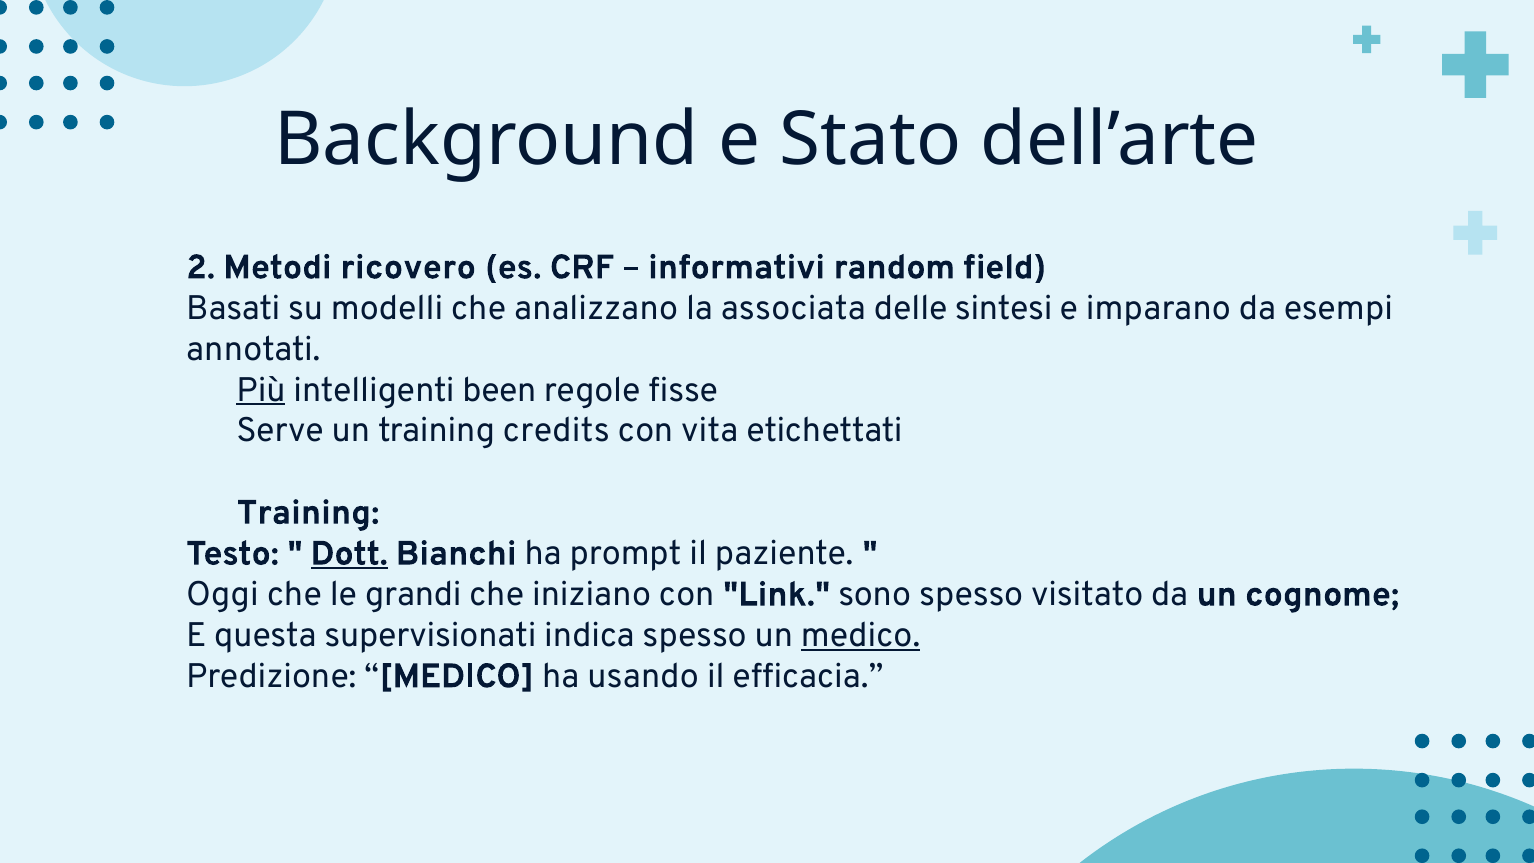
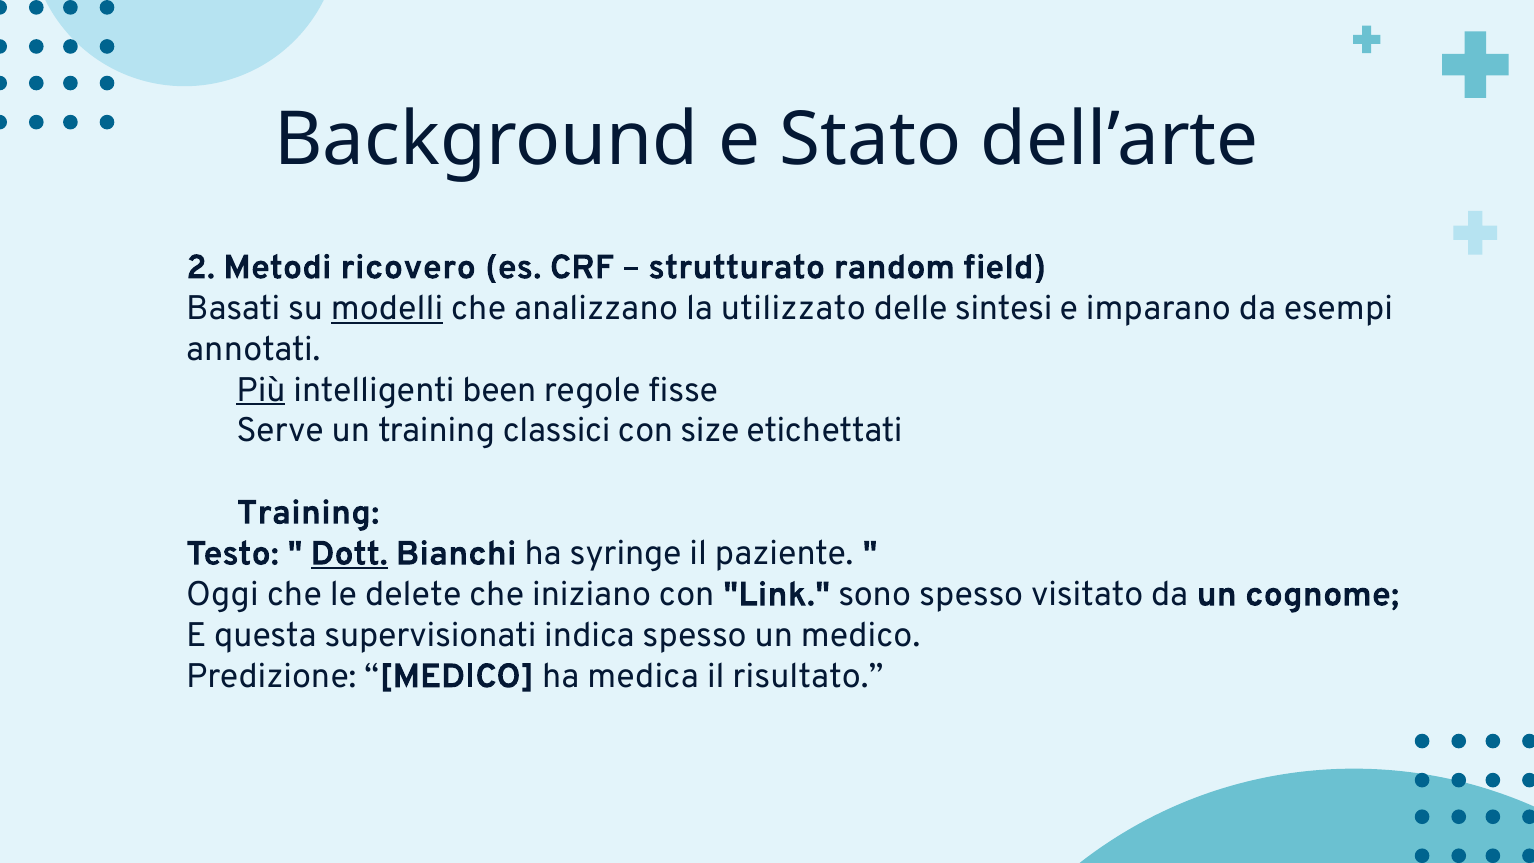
informativi: informativi -> strutturato
modelli underline: none -> present
associata: associata -> utilizzato
credits: credits -> classici
vita: vita -> size
prompt: prompt -> syringe
grandi: grandi -> delete
medico at (861, 635) underline: present -> none
usando: usando -> medica
efficacia: efficacia -> risultato
